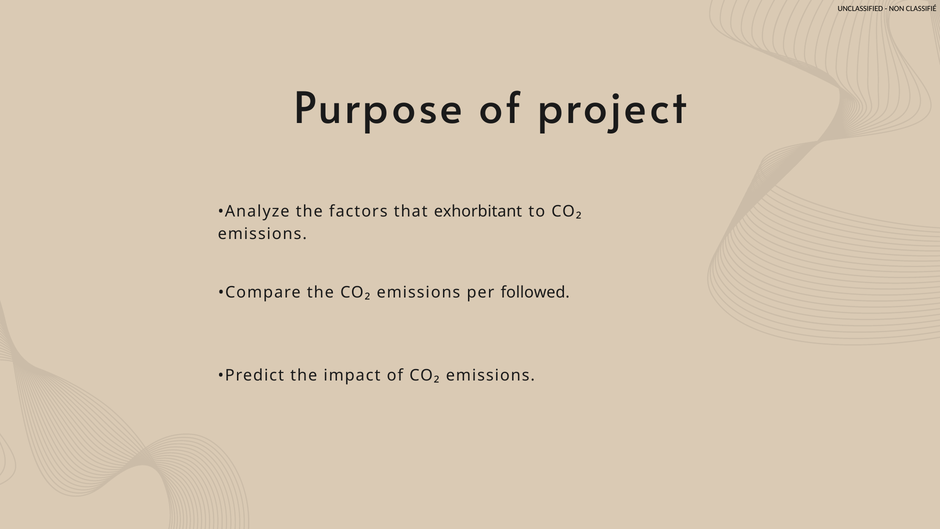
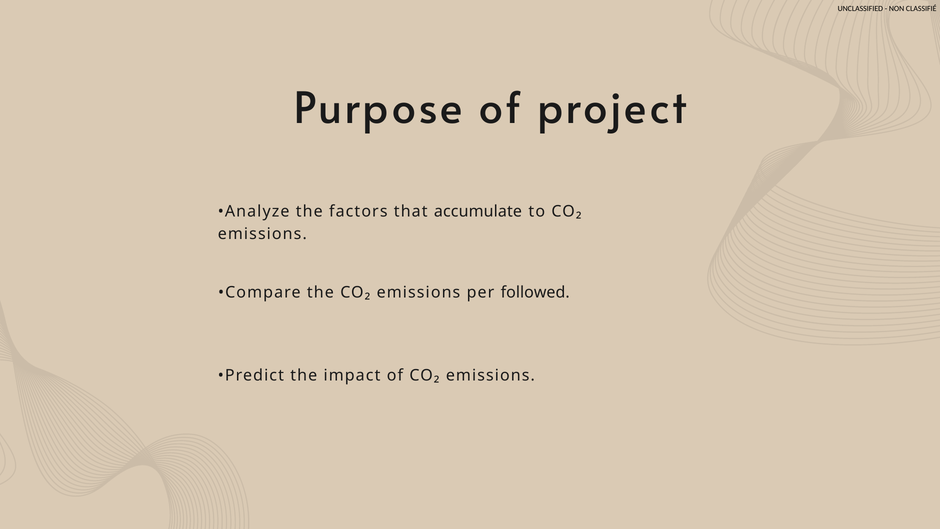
exhorbitant: exhorbitant -> accumulate
